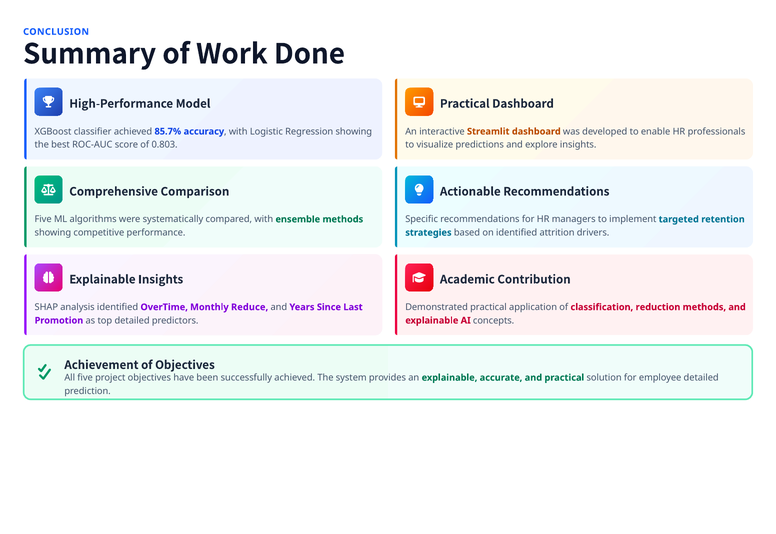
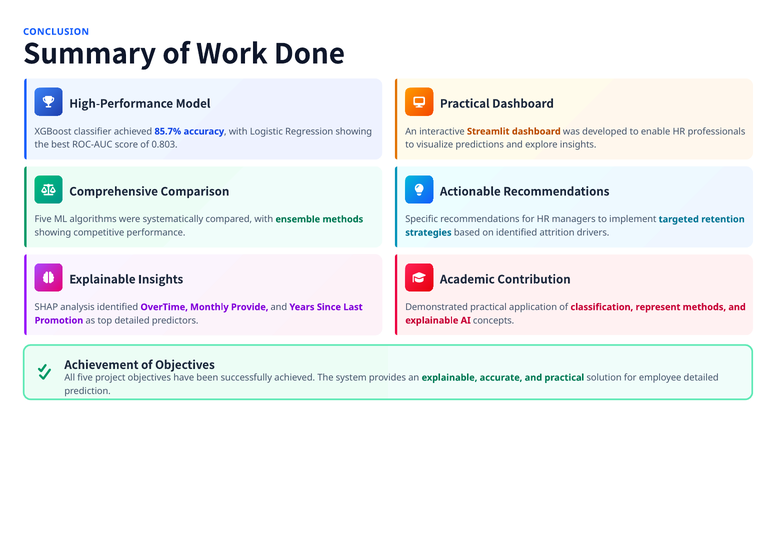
Reduce: Reduce -> Provide
reduction: reduction -> represent
